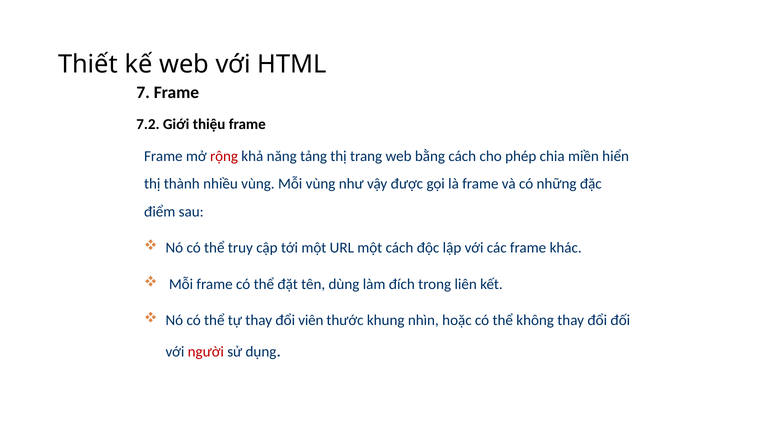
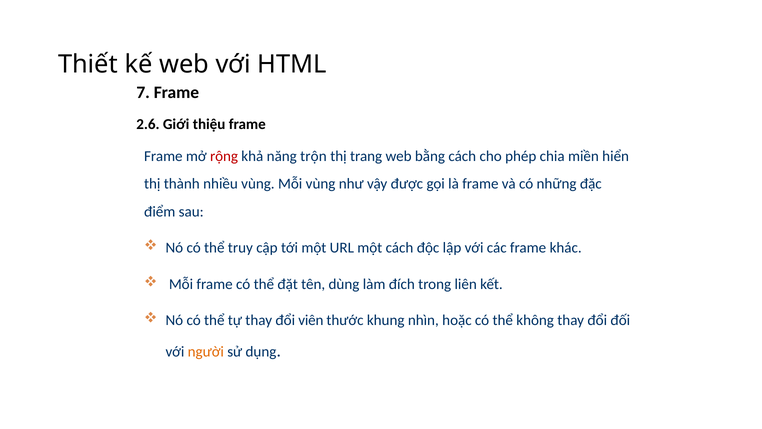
7.2: 7.2 -> 2.6
tảng: tảng -> trộn
người colour: red -> orange
